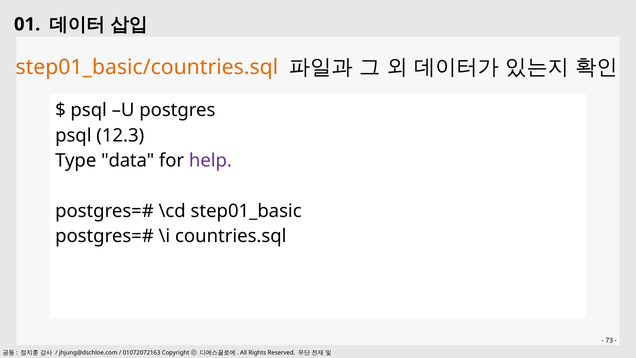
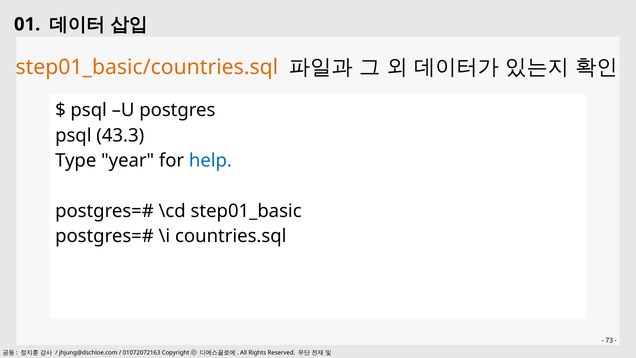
12.3: 12.3 -> 43.3
data: data -> year
help colour: purple -> blue
